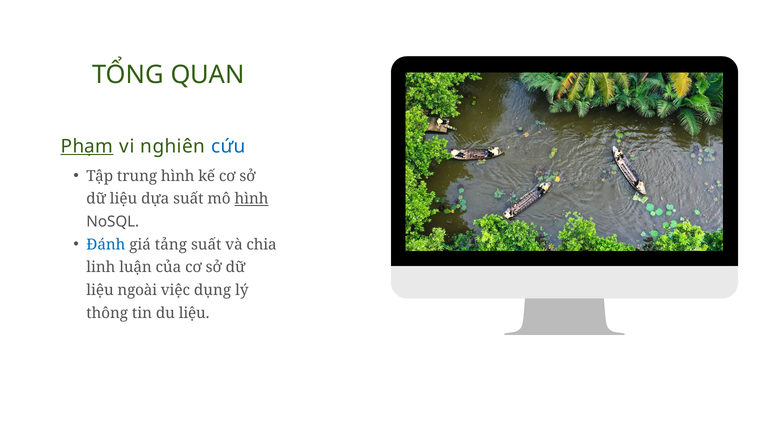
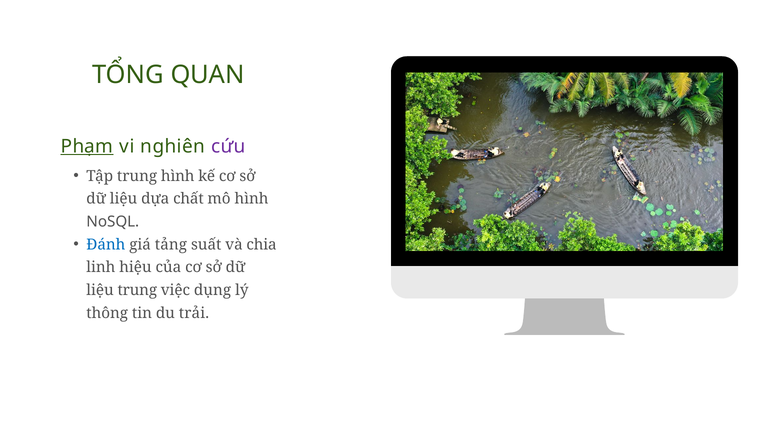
cứu colour: blue -> purple
dựa suất: suất -> chất
hình at (252, 199) underline: present -> none
luận: luận -> hiệu
liệu ngoài: ngoài -> trung
du liệu: liệu -> trải
